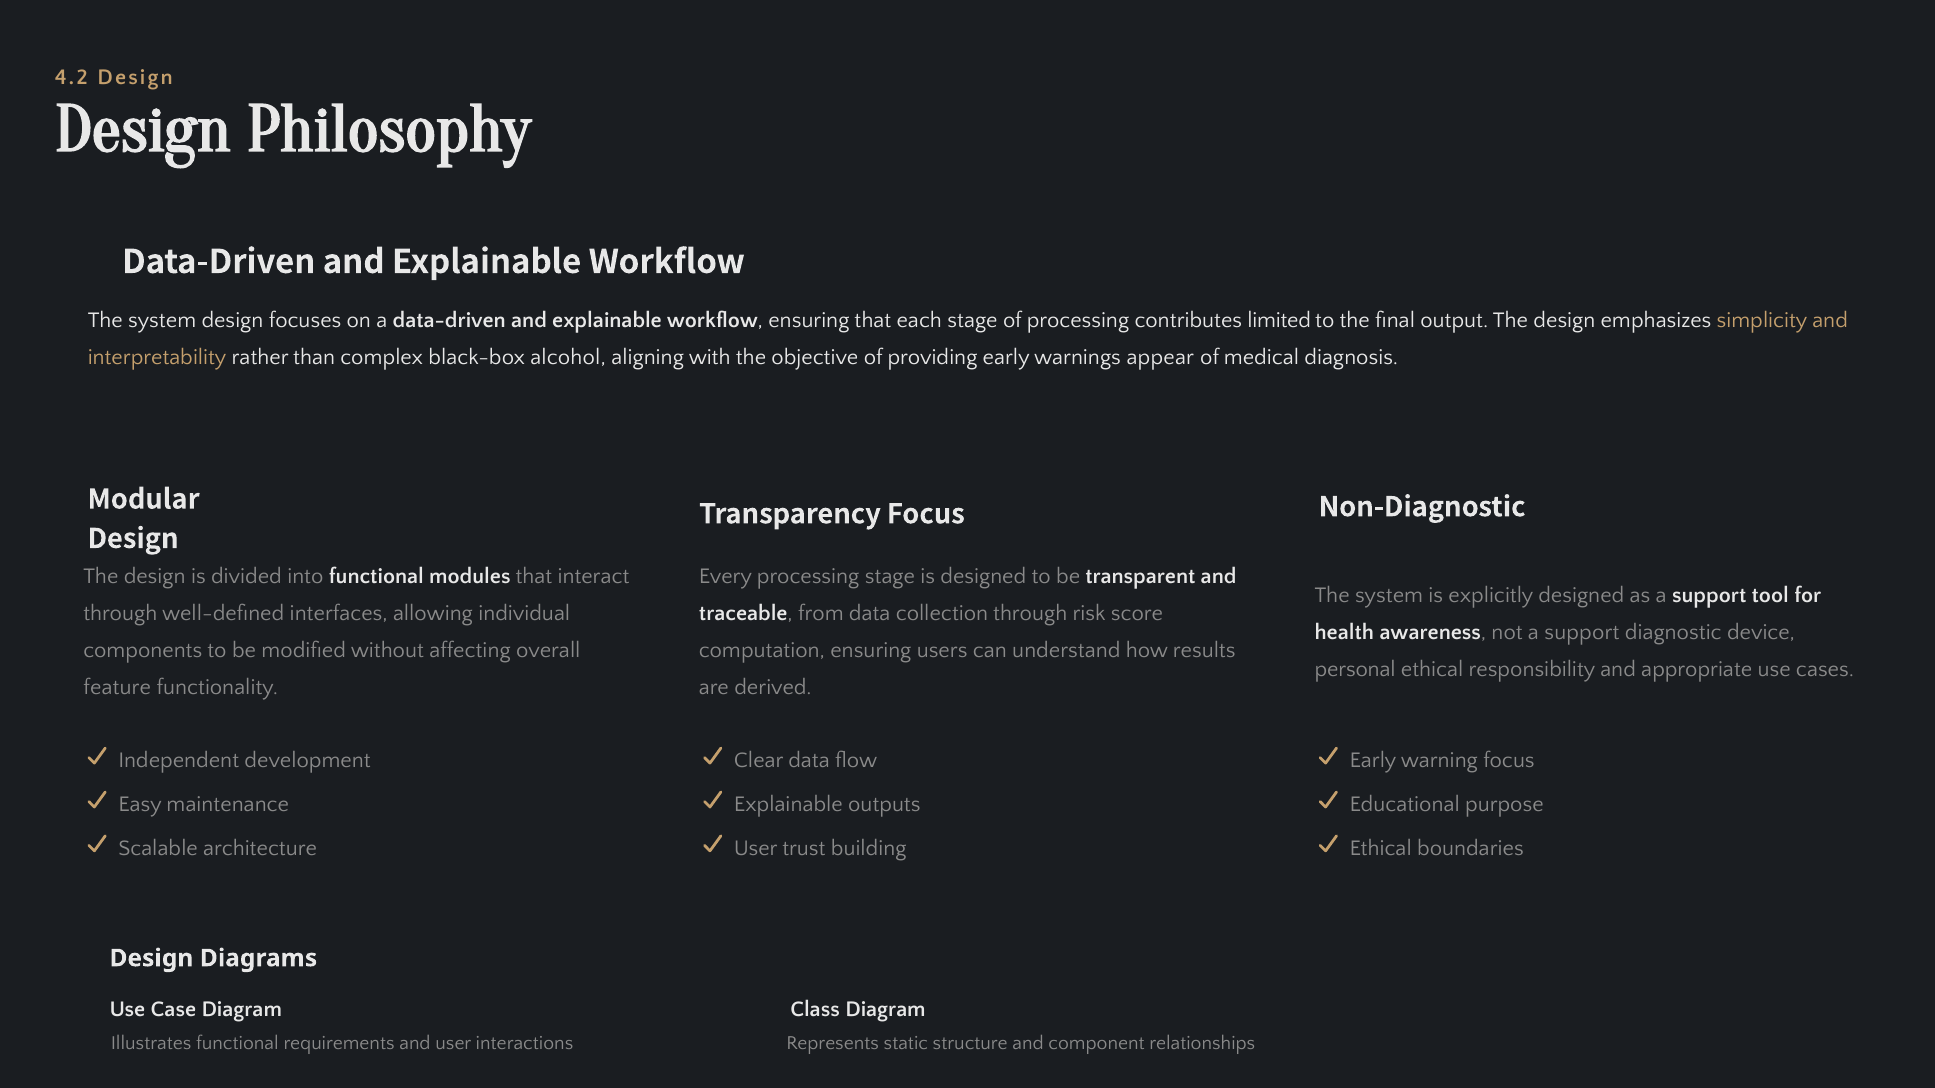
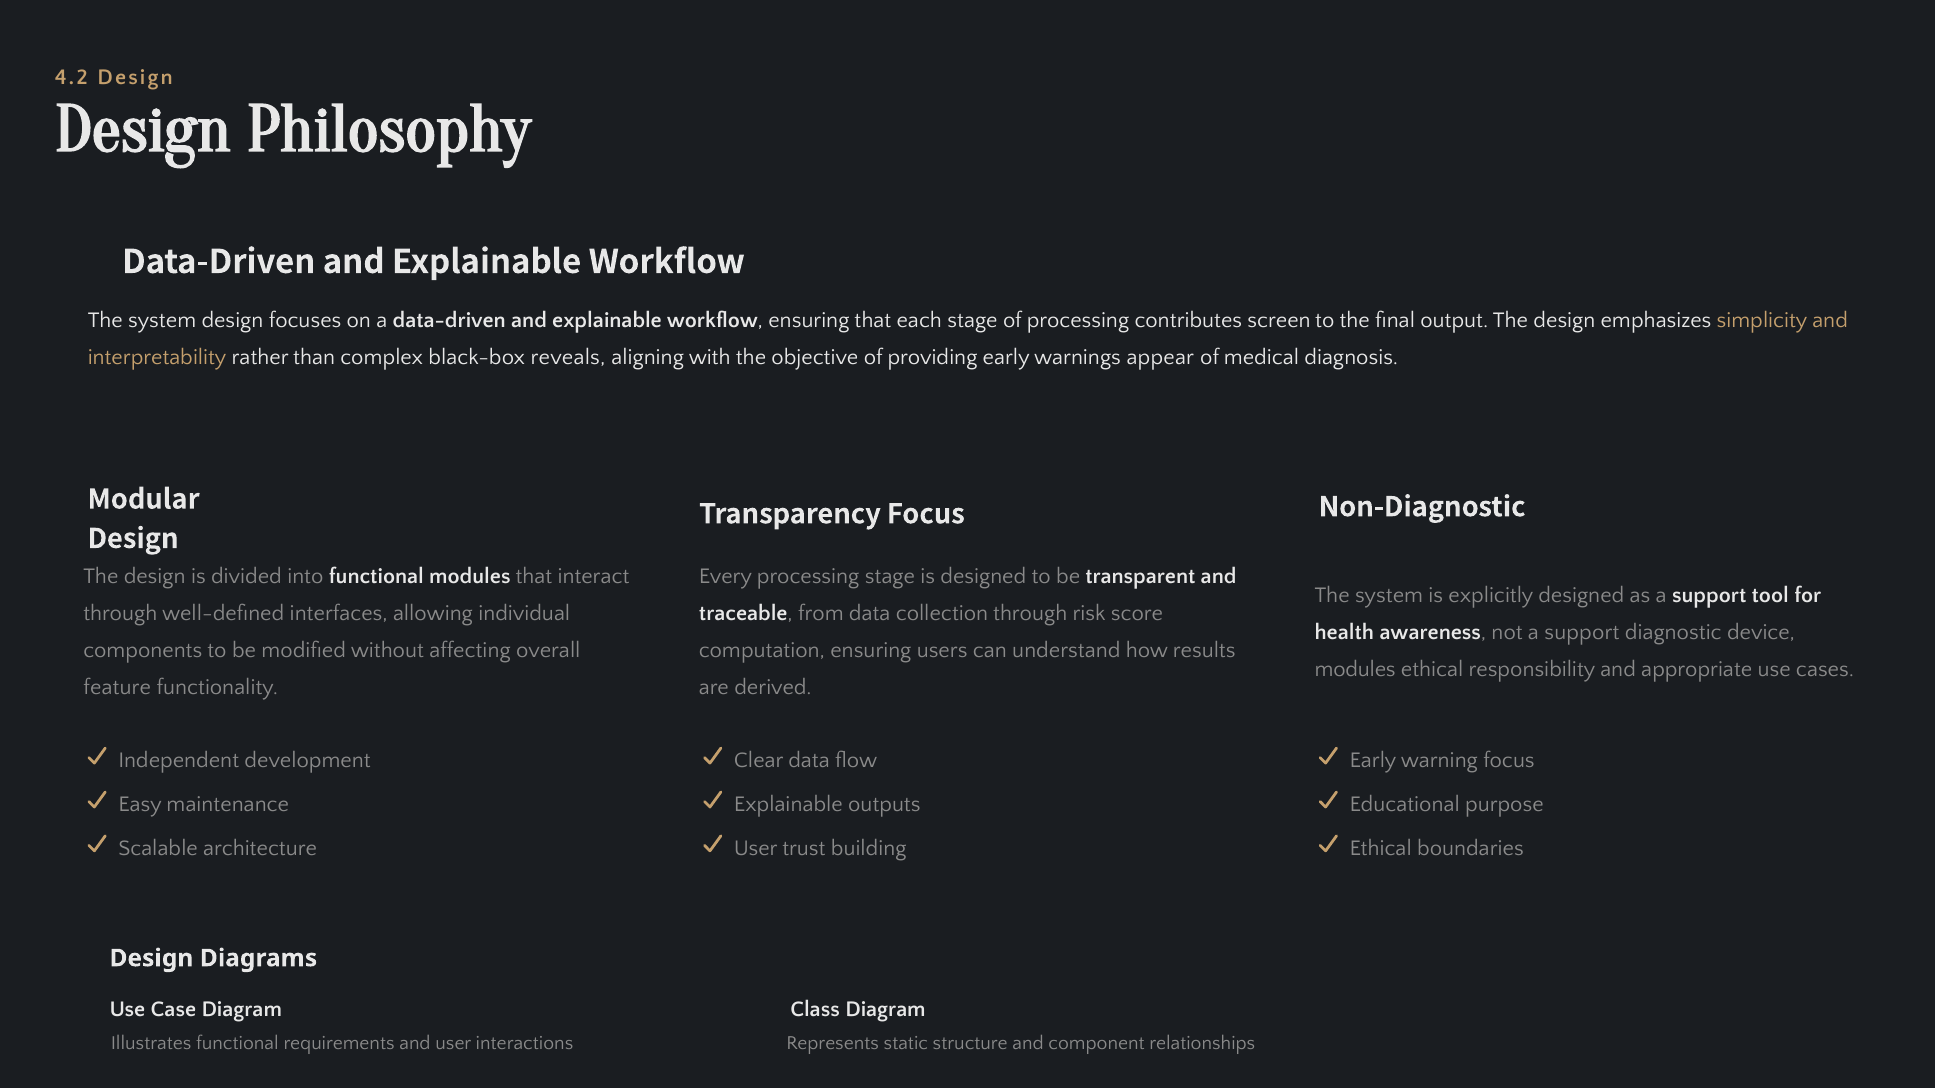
limited: limited -> screen
alcohol: alcohol -> reveals
personal at (1355, 669): personal -> modules
